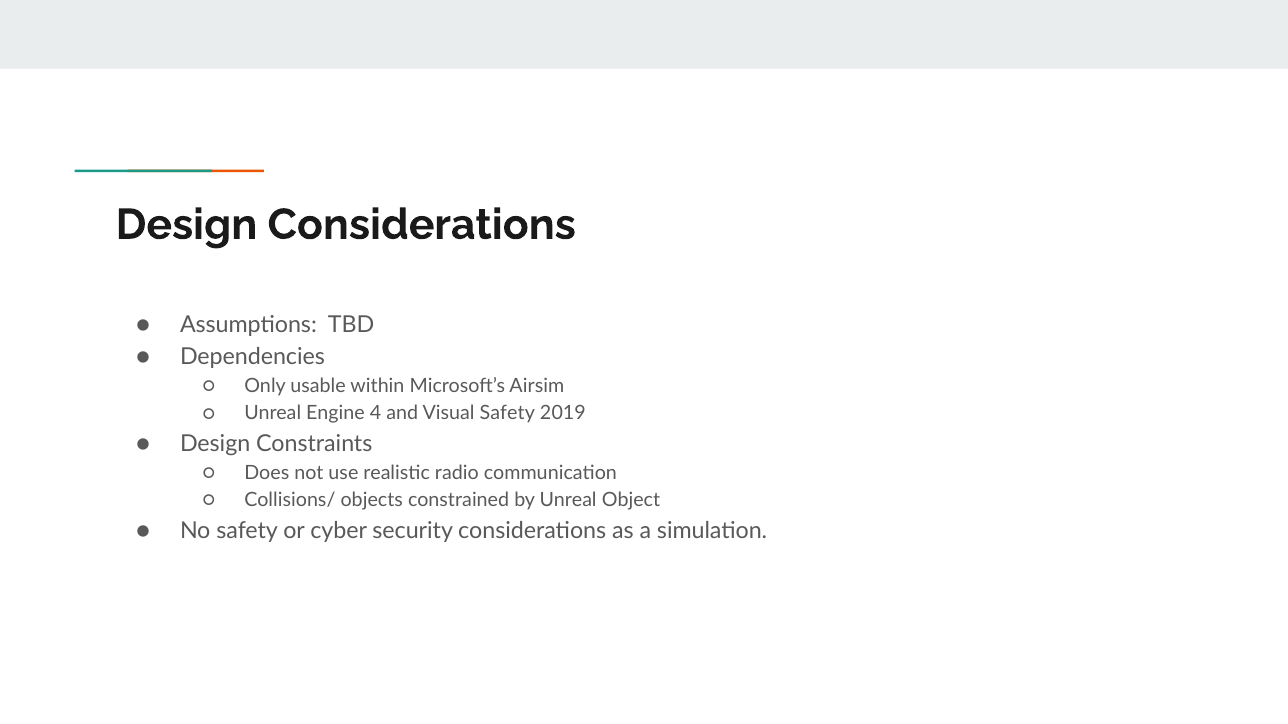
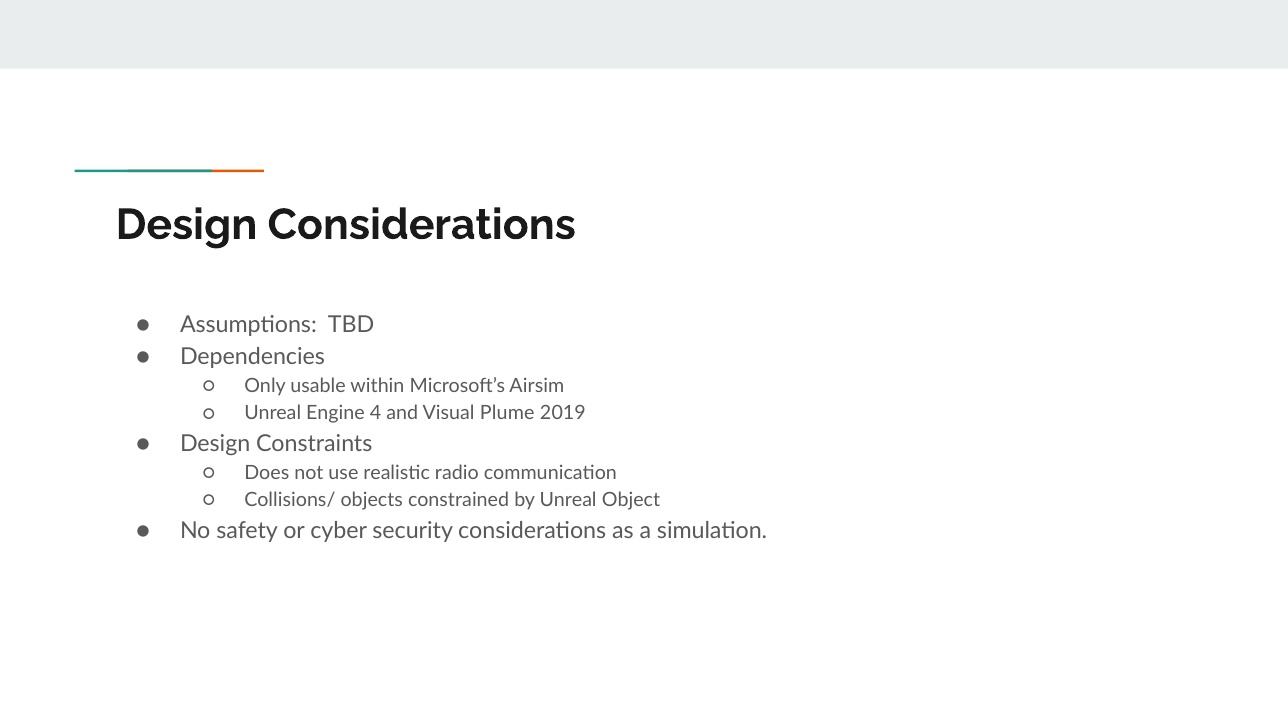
Visual Safety: Safety -> Plume
